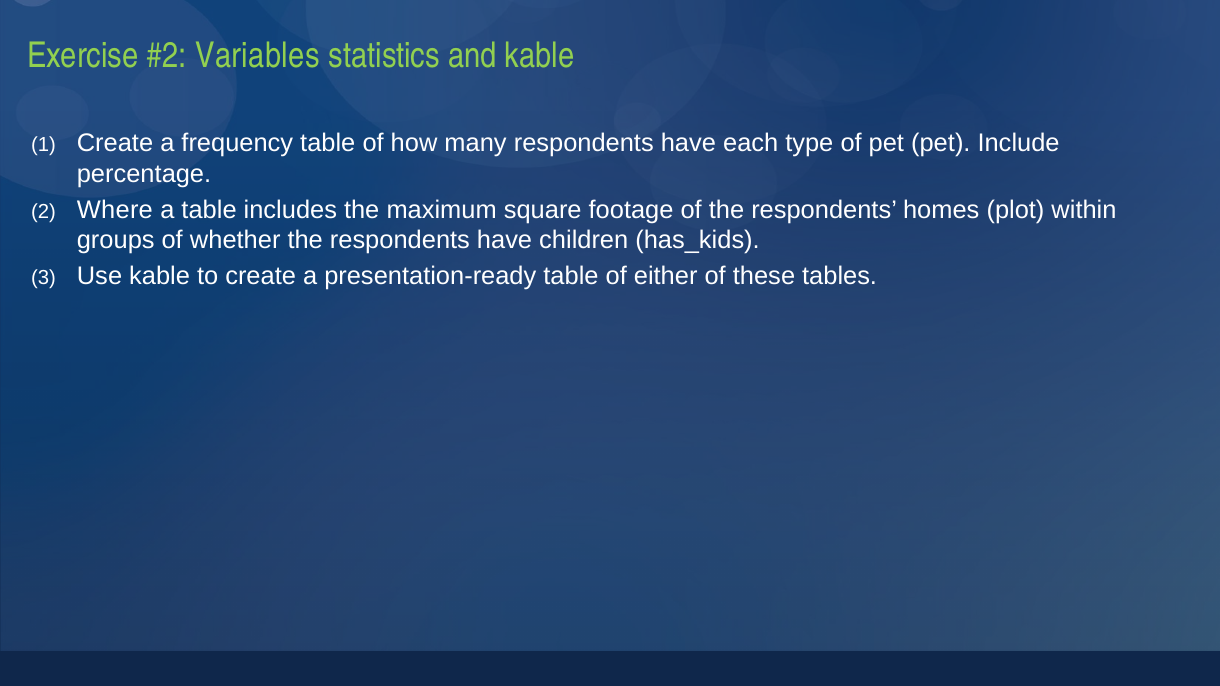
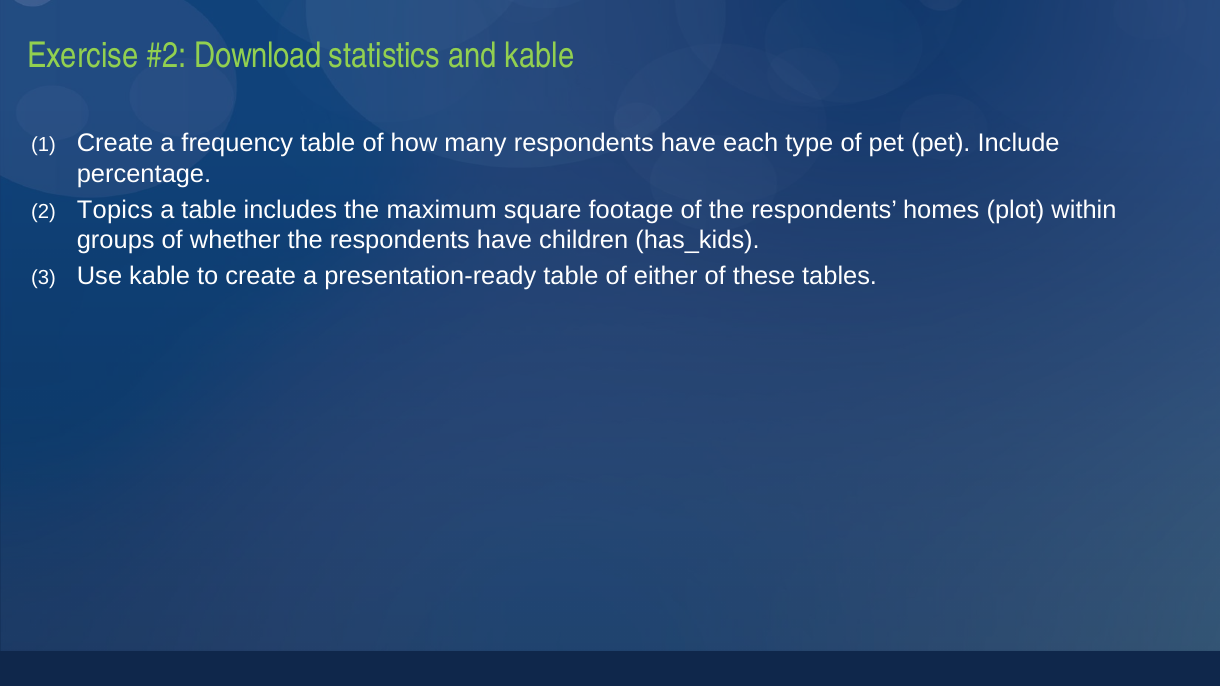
Variables: Variables -> Download
Where: Where -> Topics
